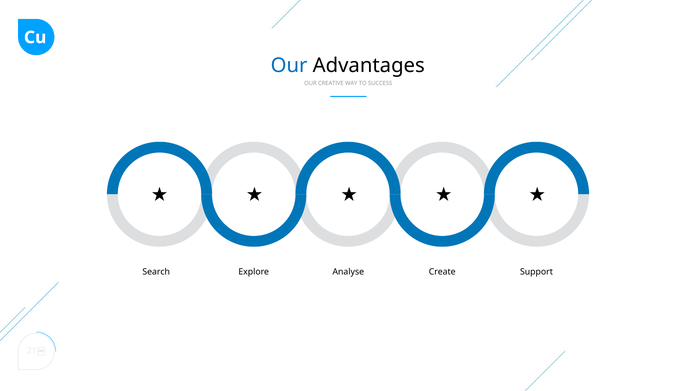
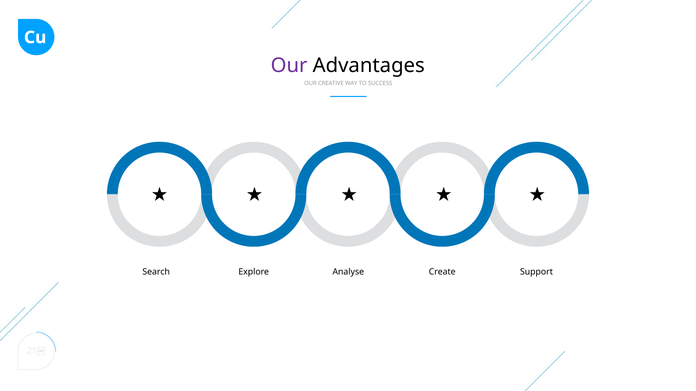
Our at (289, 66) colour: blue -> purple
